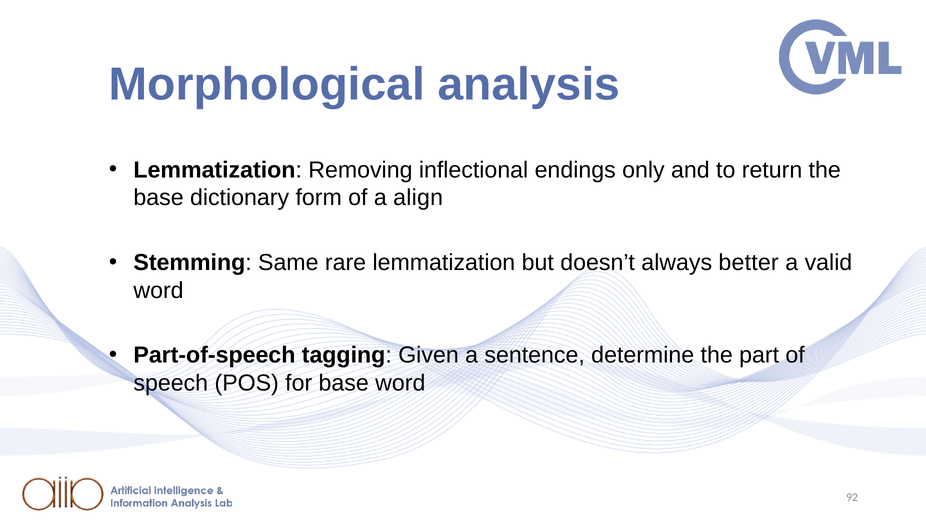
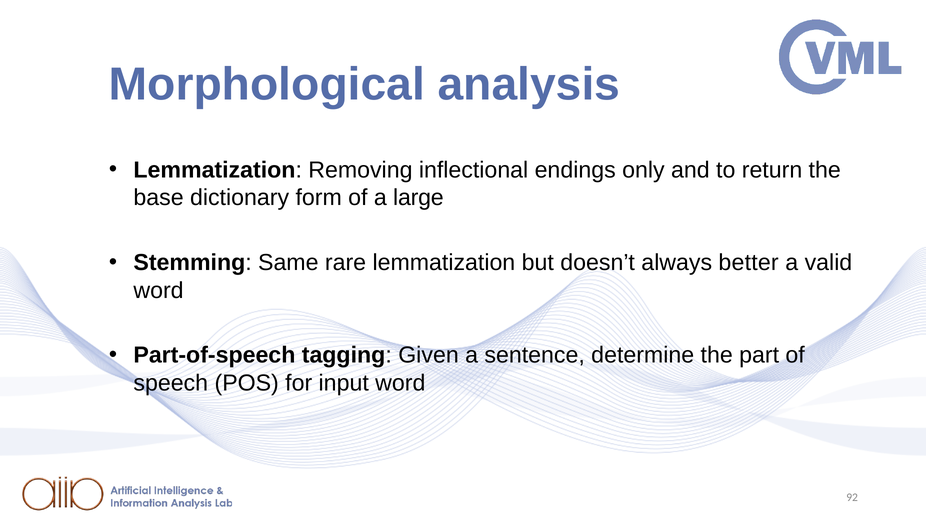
align: align -> large
for base: base -> input
